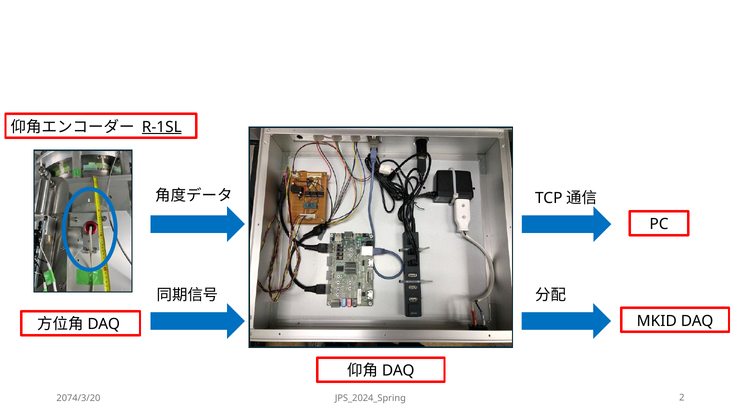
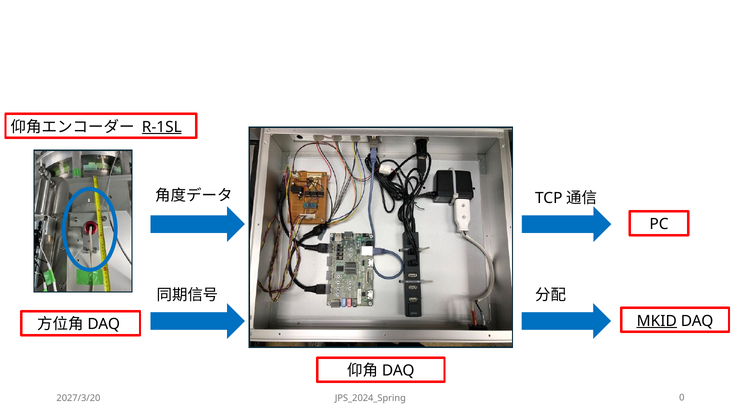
MKID underline: none -> present
2074/3/20: 2074/3/20 -> 2027/3/20
2: 2 -> 0
